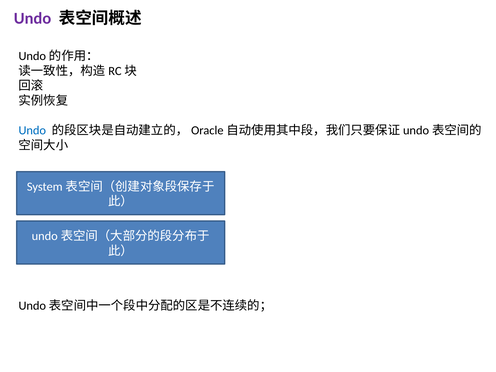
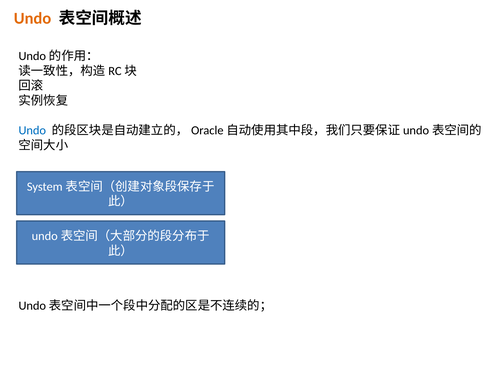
Undo at (33, 18) colour: purple -> orange
